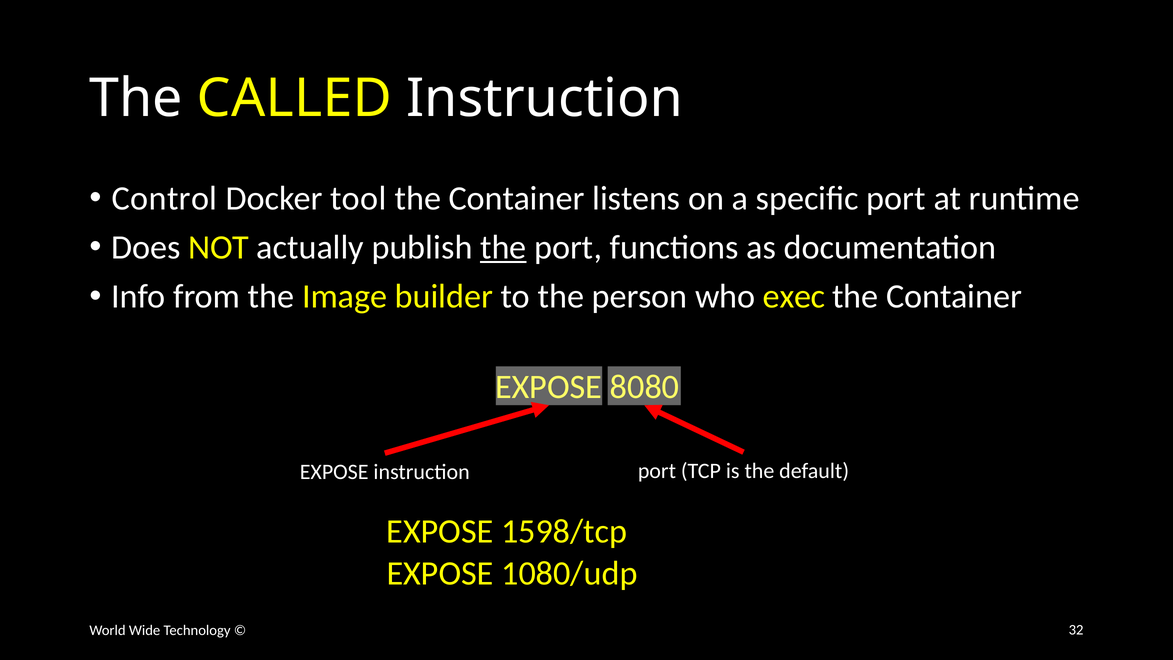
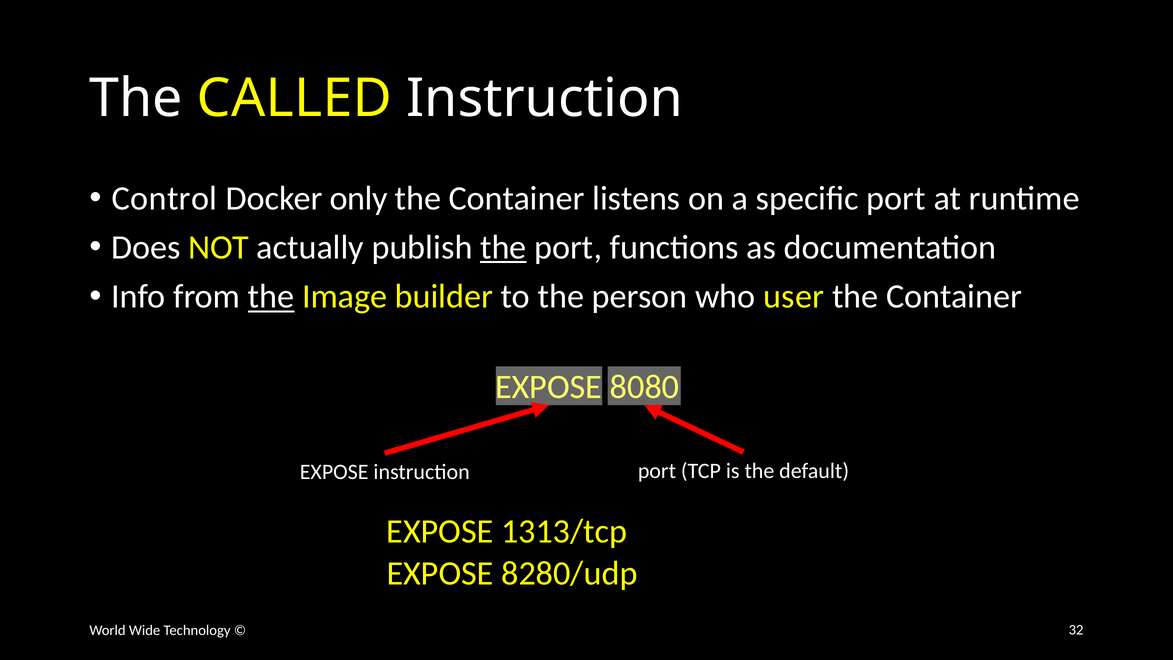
tool: tool -> only
the at (271, 296) underline: none -> present
exec: exec -> user
1598/tcp: 1598/tcp -> 1313/tcp
1080/udp: 1080/udp -> 8280/udp
